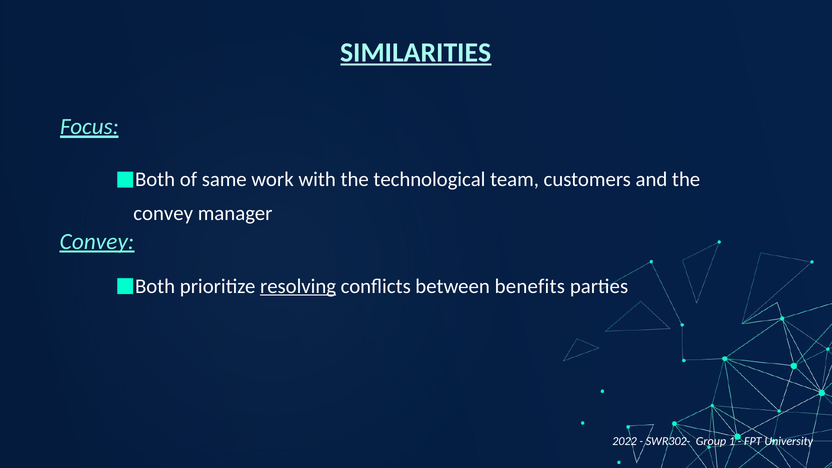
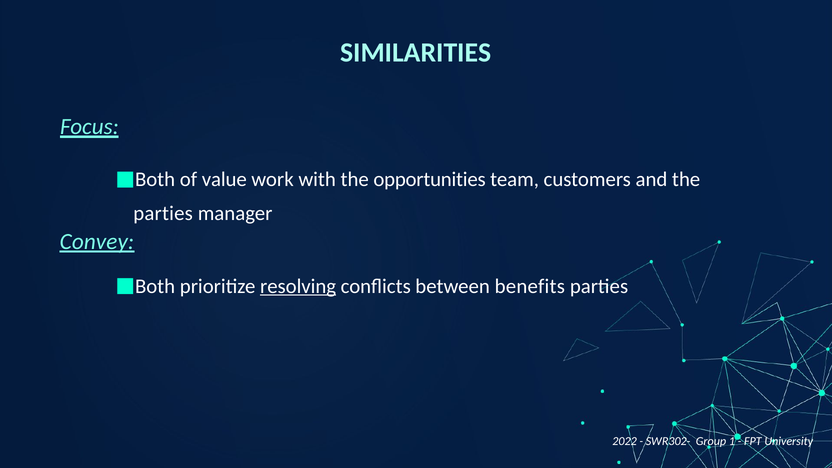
SIMILARITIES underline: present -> none
same: same -> value
technological: technological -> opportunities
convey at (163, 213): convey -> parties
